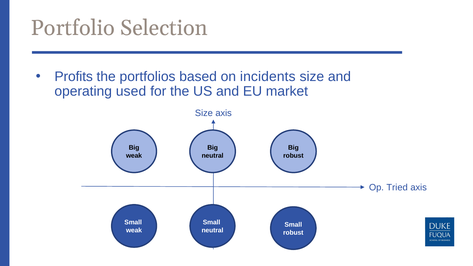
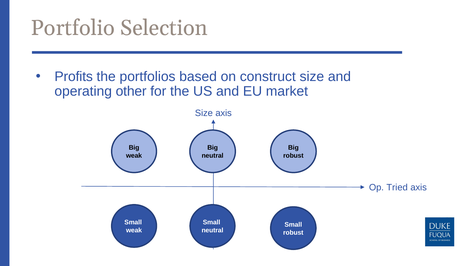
incidents: incidents -> construct
used: used -> other
